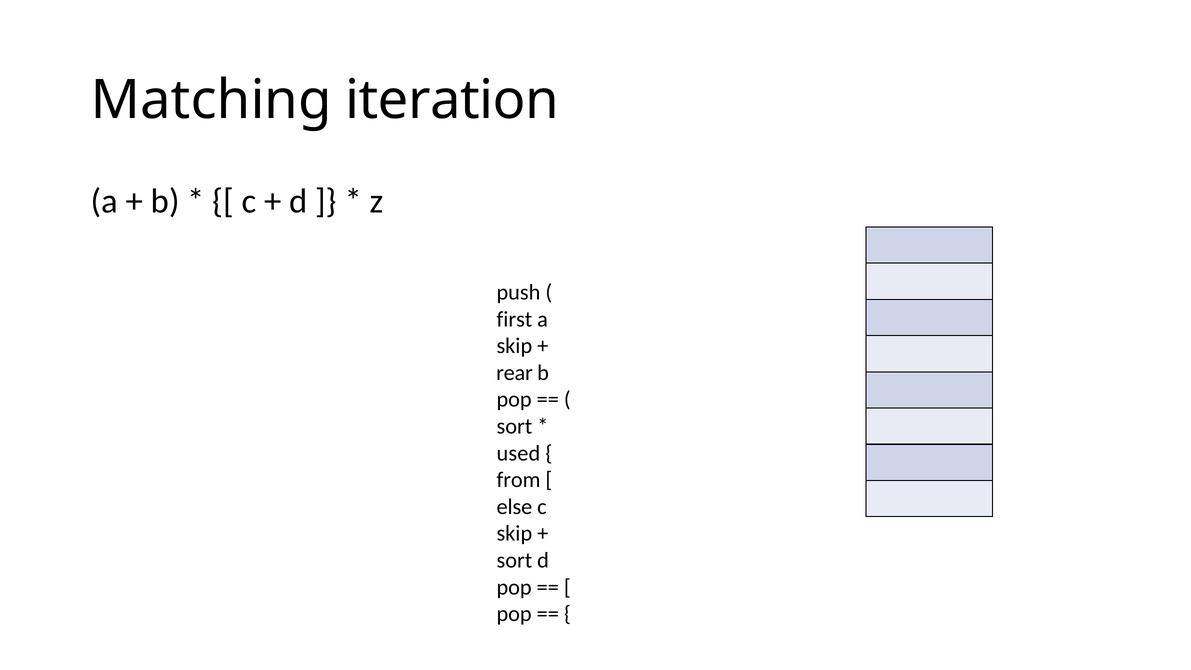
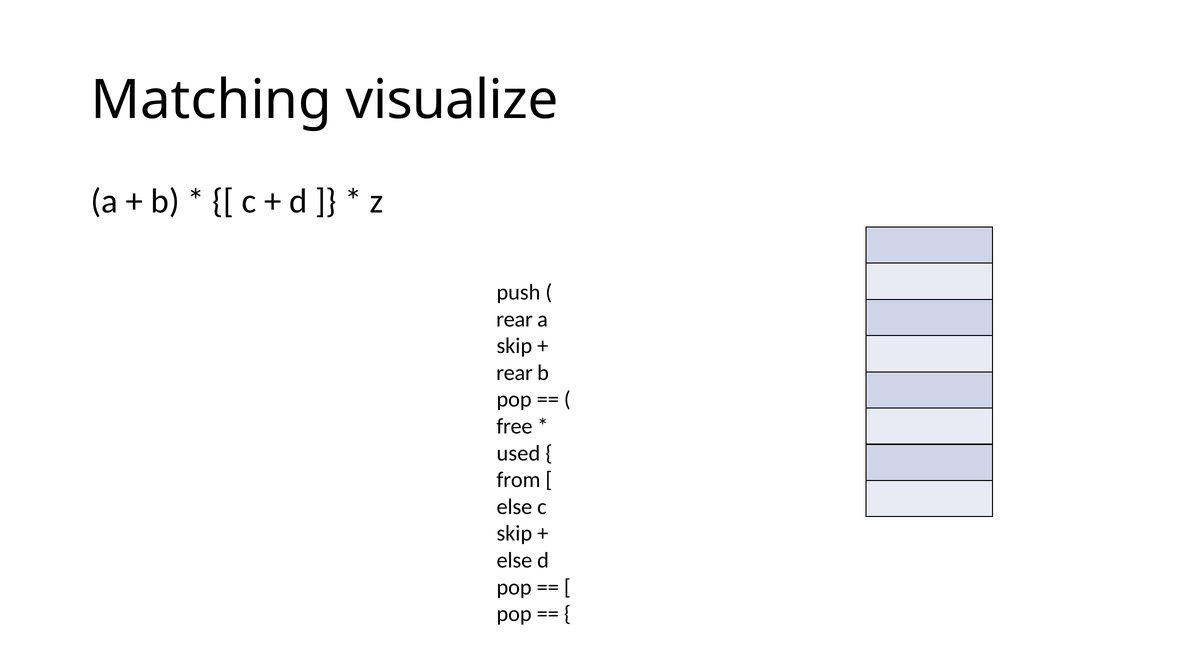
iteration: iteration -> visualize
first at (514, 319): first -> rear
sort at (514, 426): sort -> free
sort at (514, 560): sort -> else
